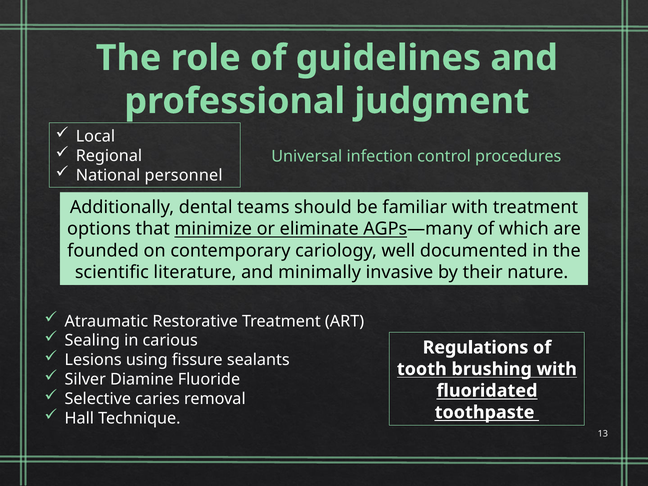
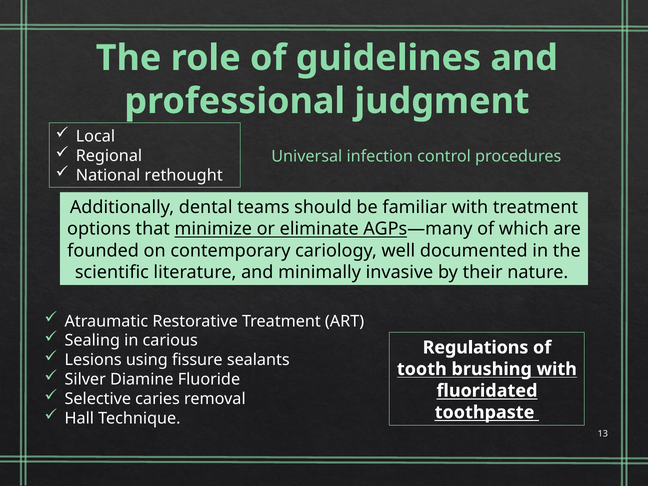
personnel: personnel -> rethought
